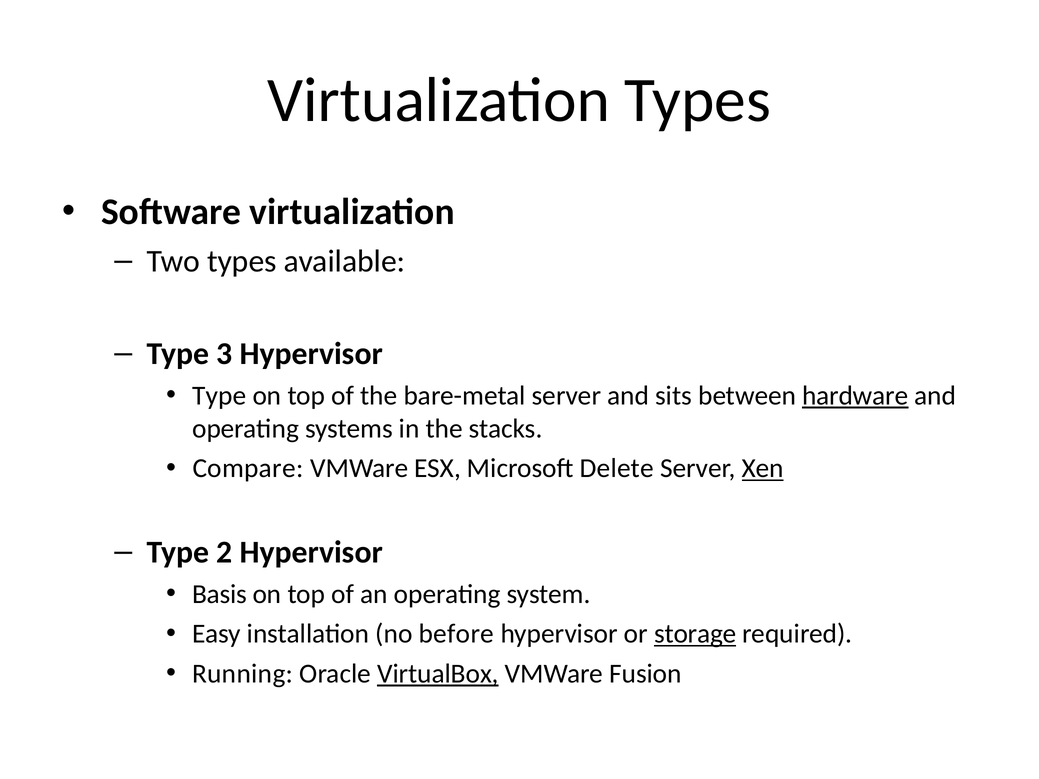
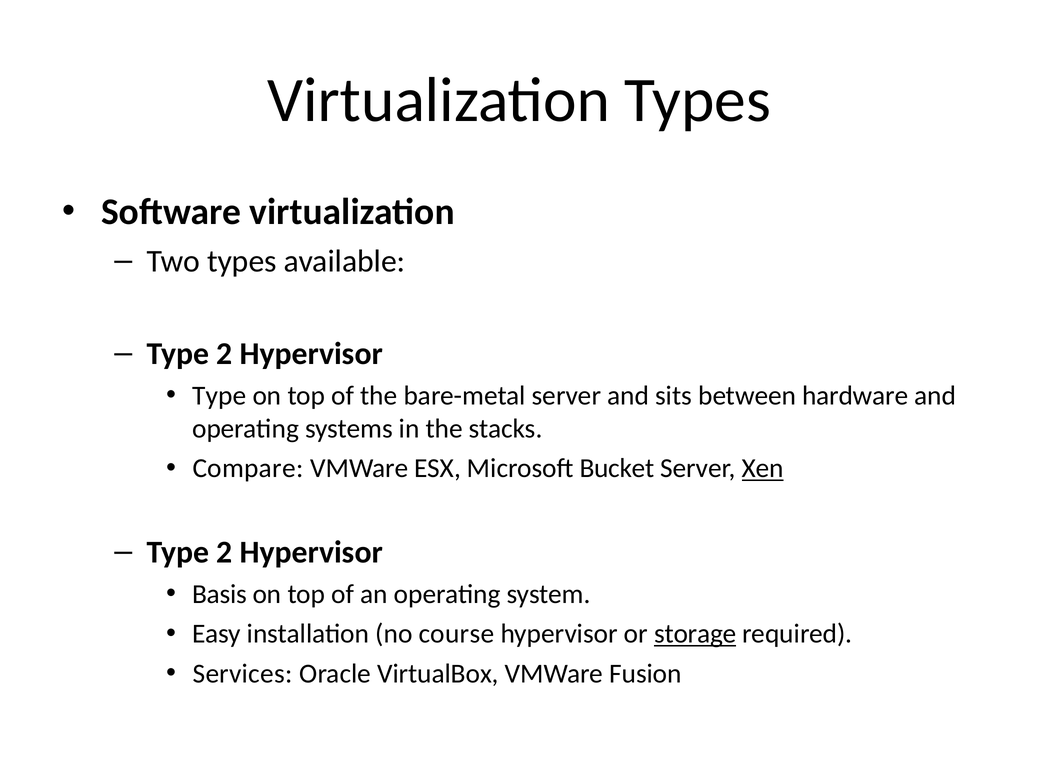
3 at (225, 354): 3 -> 2
hardware underline: present -> none
Delete: Delete -> Bucket
before: before -> course
Running: Running -> Services
VirtualBox underline: present -> none
